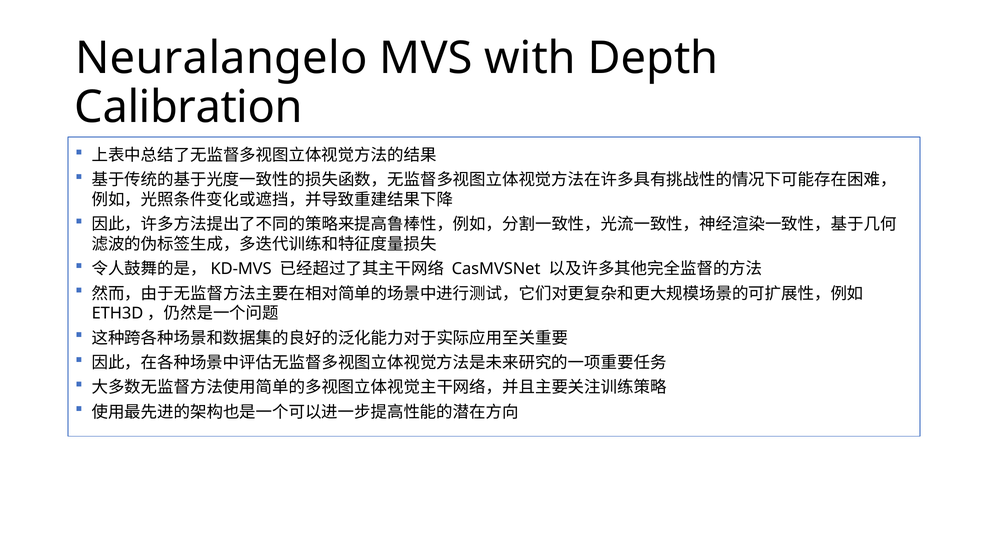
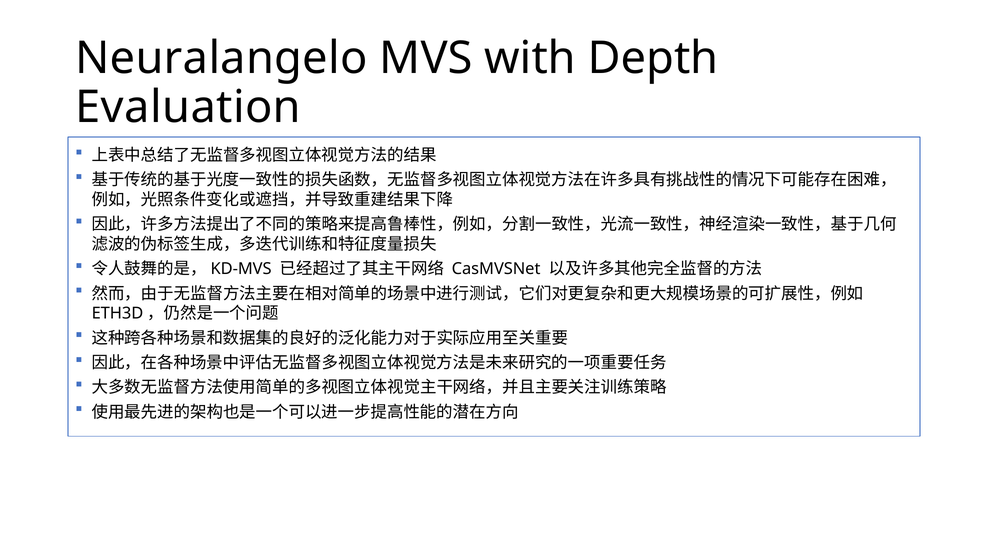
Calibration: Calibration -> Evaluation
